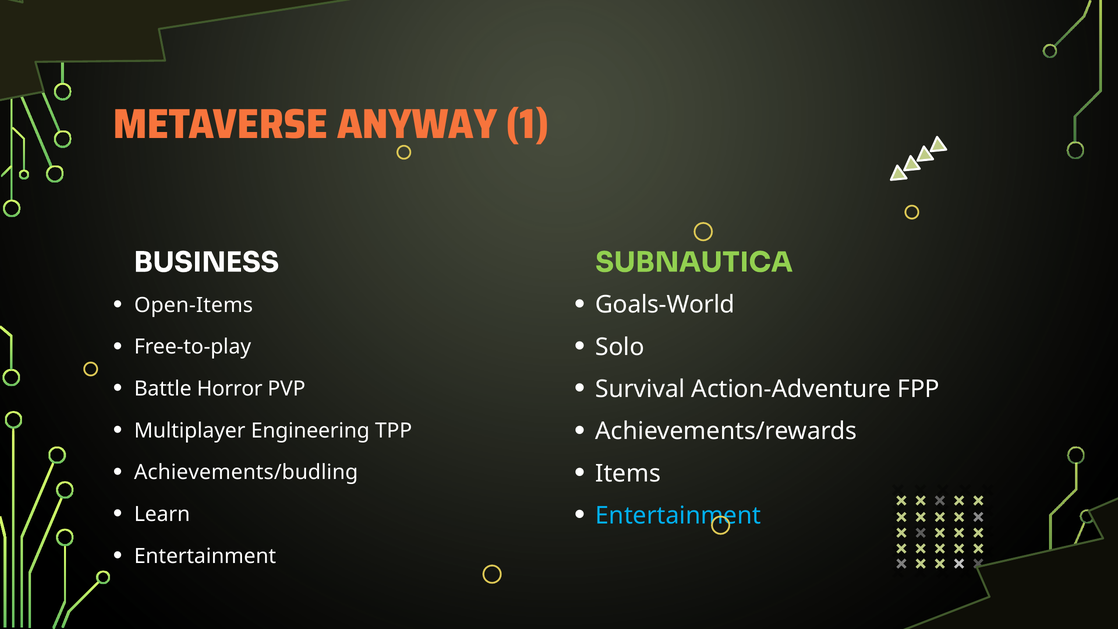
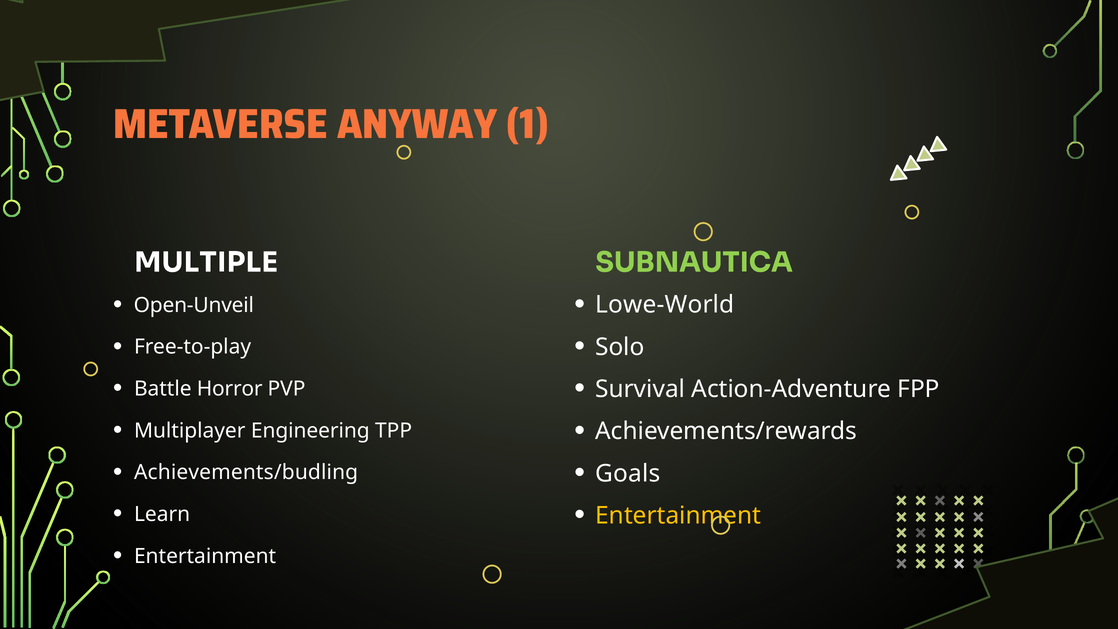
BUSINESS: BUSINESS -> MULTIPLE
Goals-World: Goals-World -> Lowe-World
Open-Items: Open-Items -> Open-Unveil
Items: Items -> Goals
Entertainment at (678, 516) colour: light blue -> yellow
